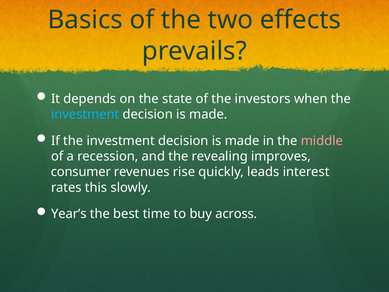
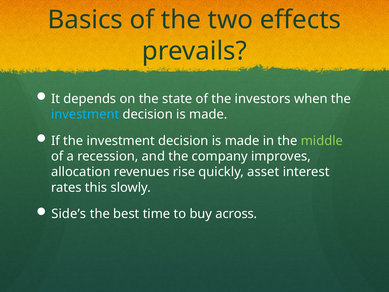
middle colour: pink -> light green
revealing: revealing -> company
consumer: consumer -> allocation
leads: leads -> asset
Year’s: Year’s -> Side’s
